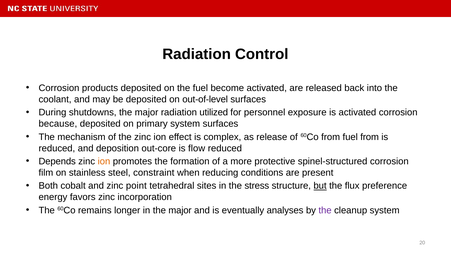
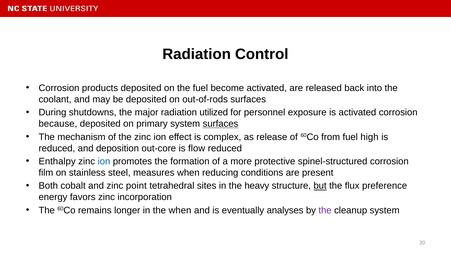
out-of-level: out-of-level -> out-of-rods
surfaces at (220, 124) underline: none -> present
fuel from: from -> high
Depends: Depends -> Enthalpy
ion at (104, 161) colour: orange -> blue
constraint: constraint -> measures
stress: stress -> heavy
in the major: major -> when
